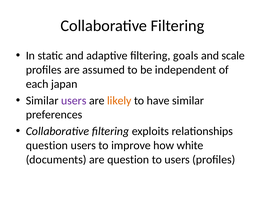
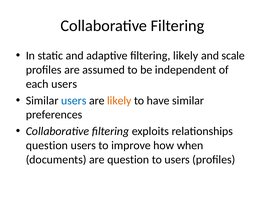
filtering goals: goals -> likely
each japan: japan -> users
users at (74, 100) colour: purple -> blue
white: white -> when
